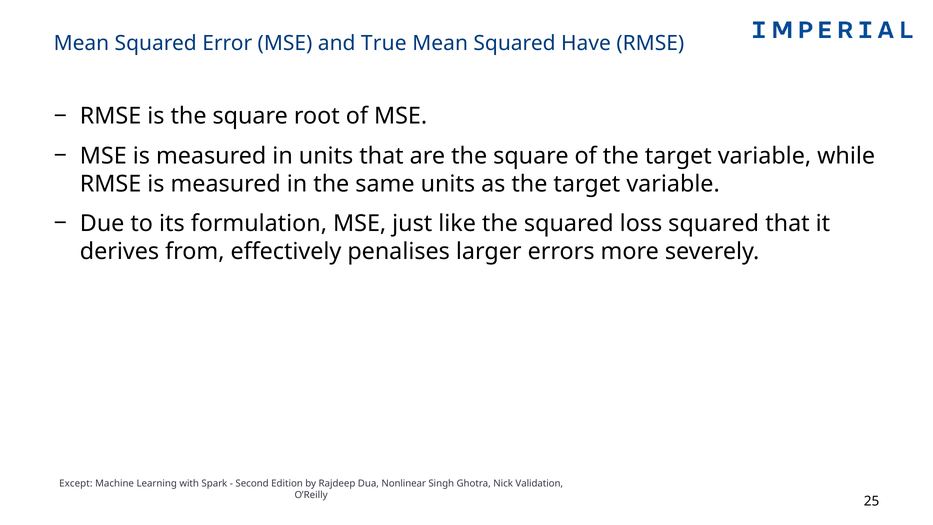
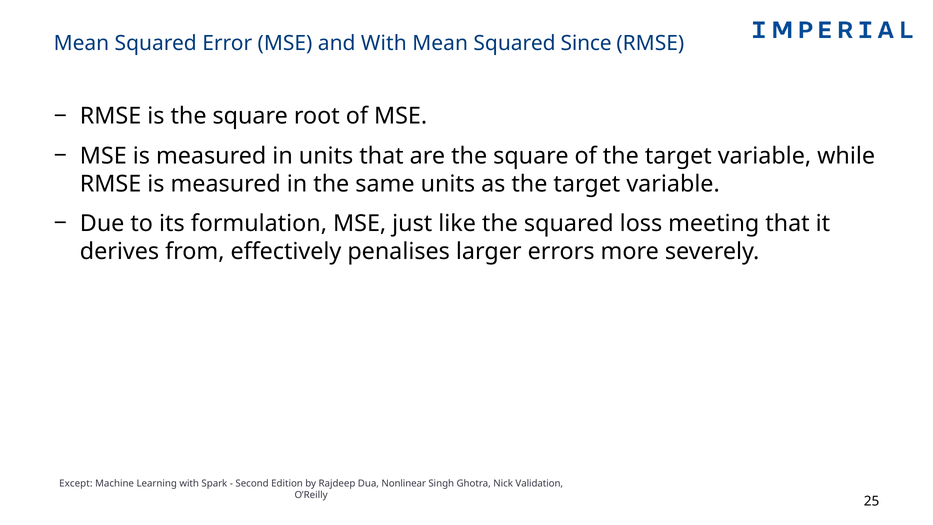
and True: True -> With
Have: Have -> Since
loss squared: squared -> meeting
